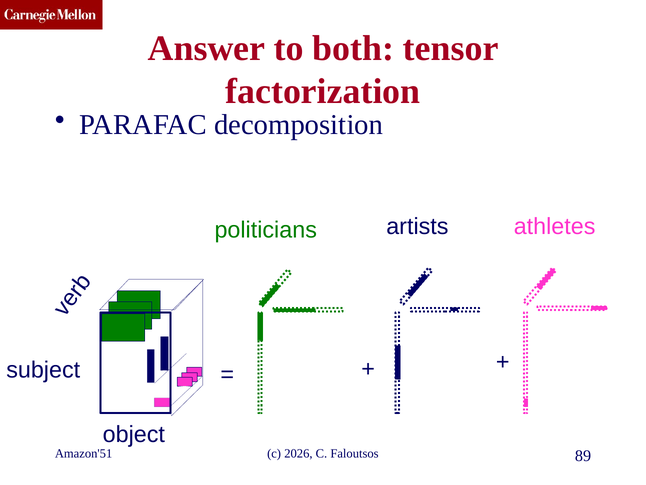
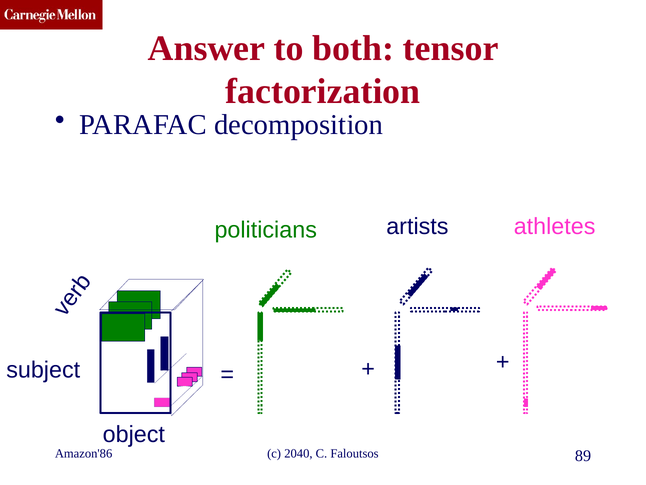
Amazon'51: Amazon'51 -> Amazon'86
2026: 2026 -> 2040
